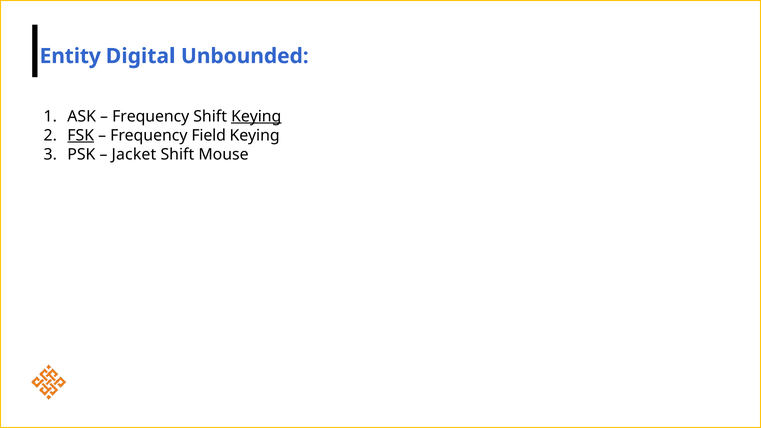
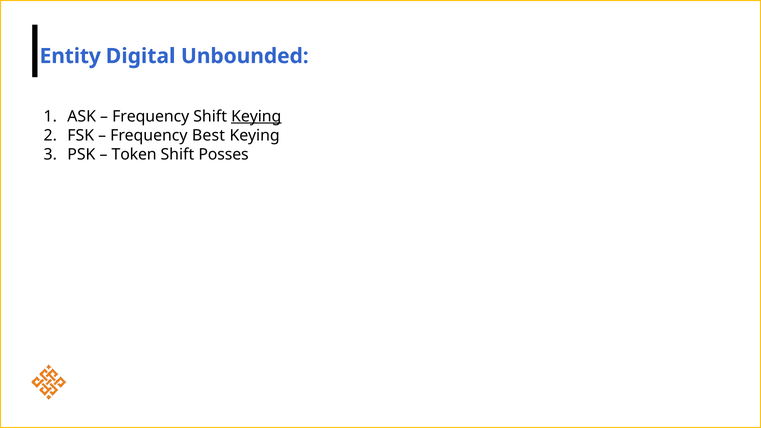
FSK underline: present -> none
Field: Field -> Best
Jacket: Jacket -> Token
Mouse: Mouse -> Posses
